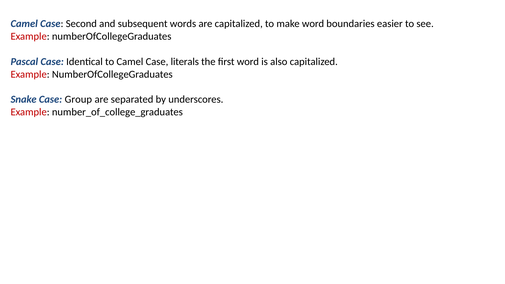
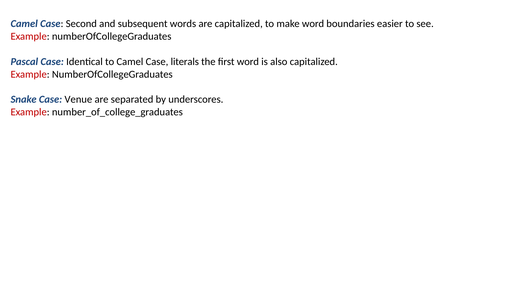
Group: Group -> Venue
